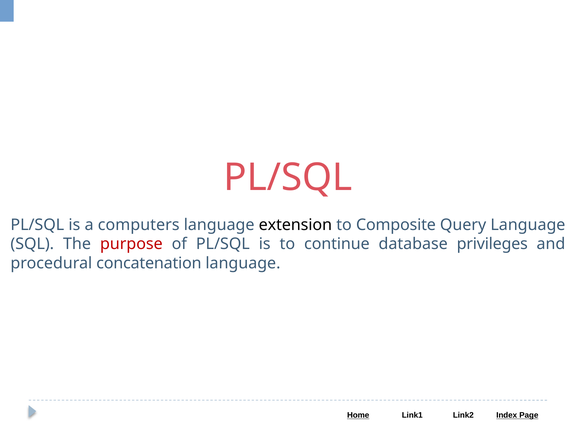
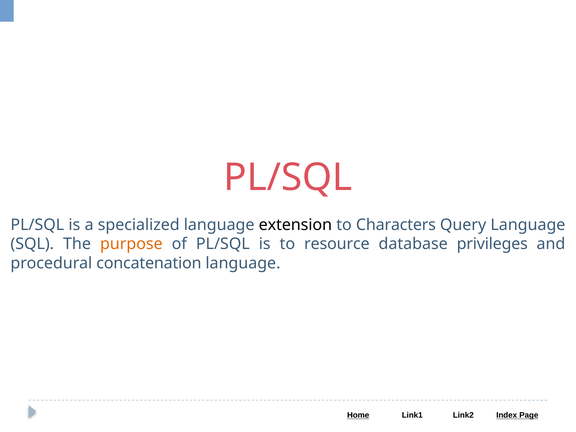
computers: computers -> specialized
Composite: Composite -> Characters
purpose colour: red -> orange
continue: continue -> resource
